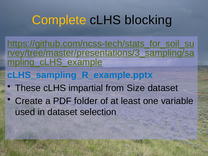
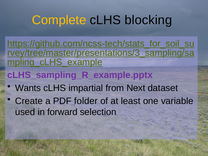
cLHS_sampling_R_example.pptx colour: blue -> purple
These: These -> Wants
Size: Size -> Next
in dataset: dataset -> forward
